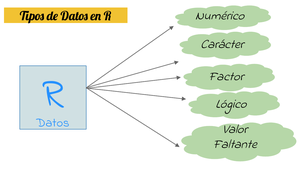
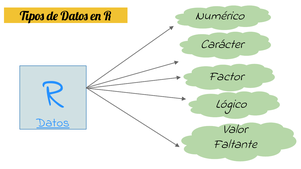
Datos at (53, 123) underline: none -> present
